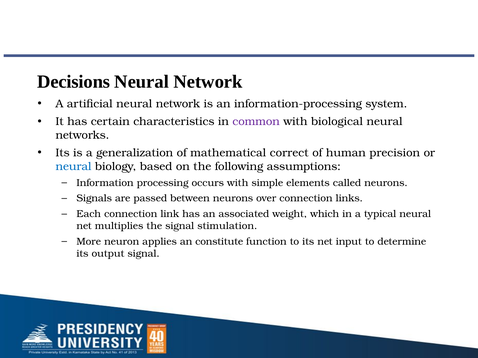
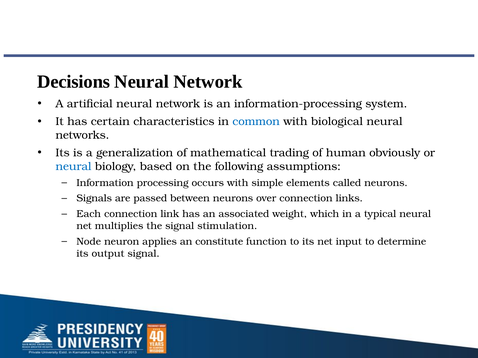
common colour: purple -> blue
correct: correct -> trading
precision: precision -> obviously
More: More -> Node
